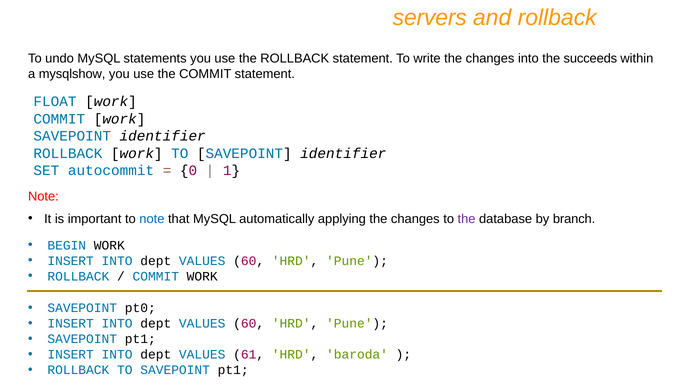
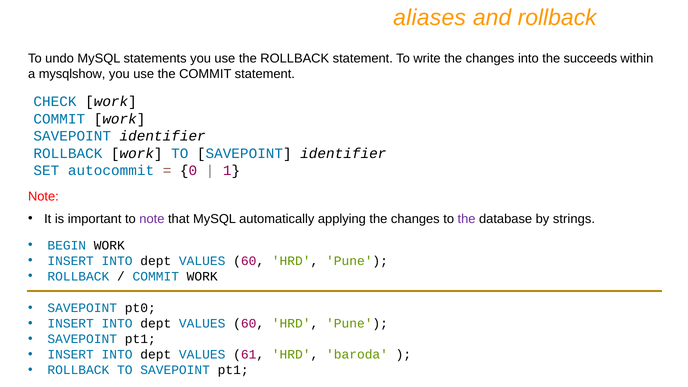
servers: servers -> aliases
FLOAT: FLOAT -> CHECK
note at (152, 219) colour: blue -> purple
branch: branch -> strings
